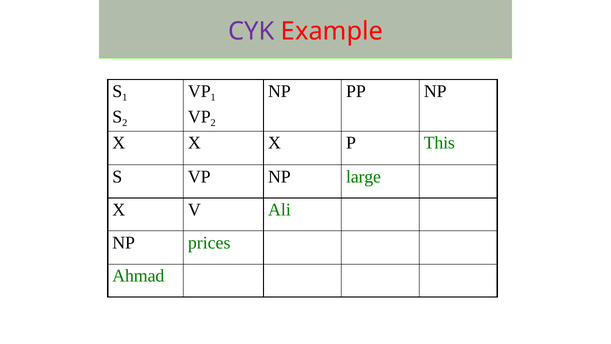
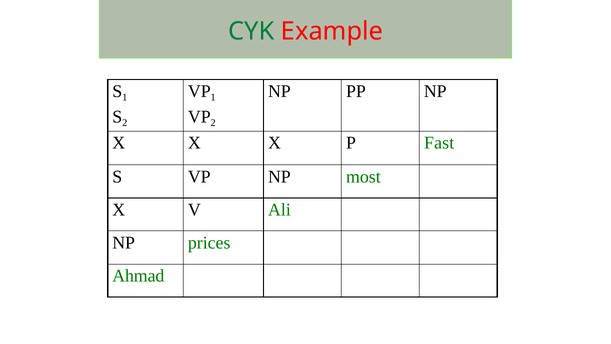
CYK colour: purple -> green
This: This -> Fast
large: large -> most
